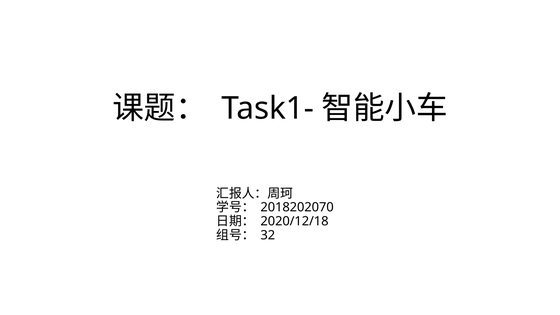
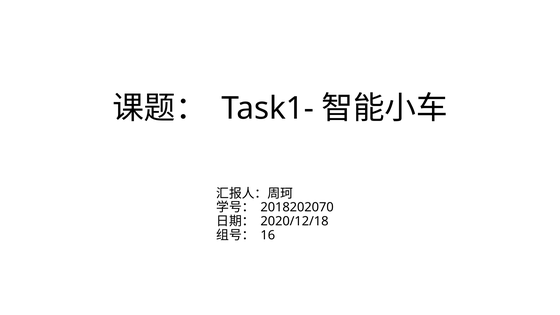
32: 32 -> 16
